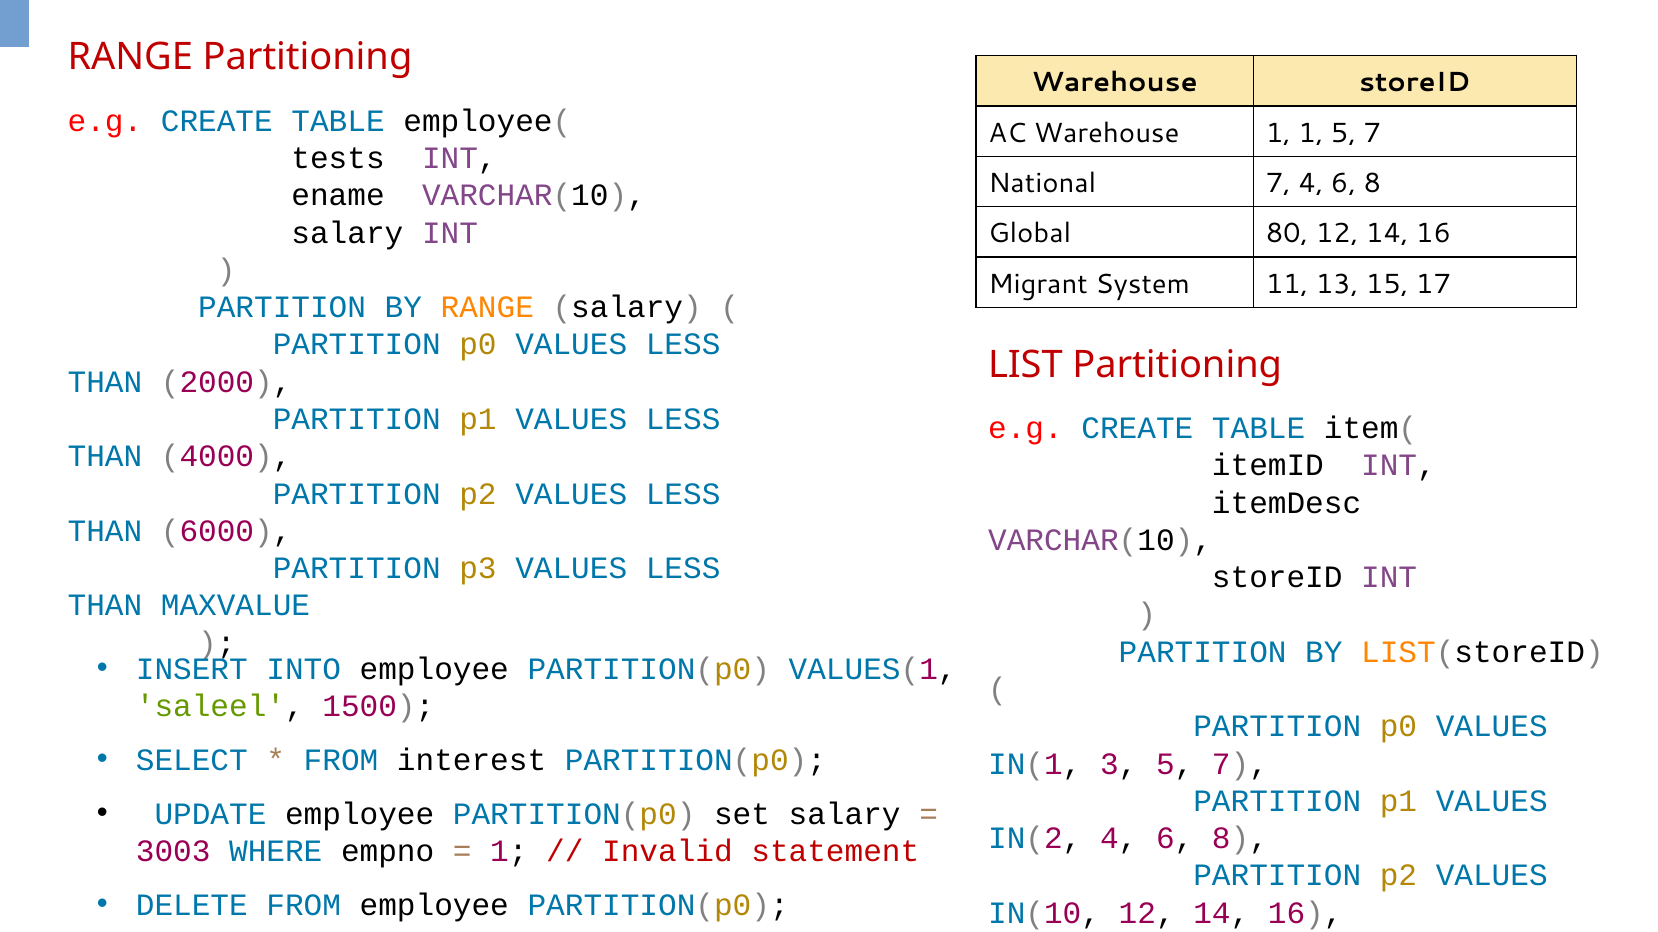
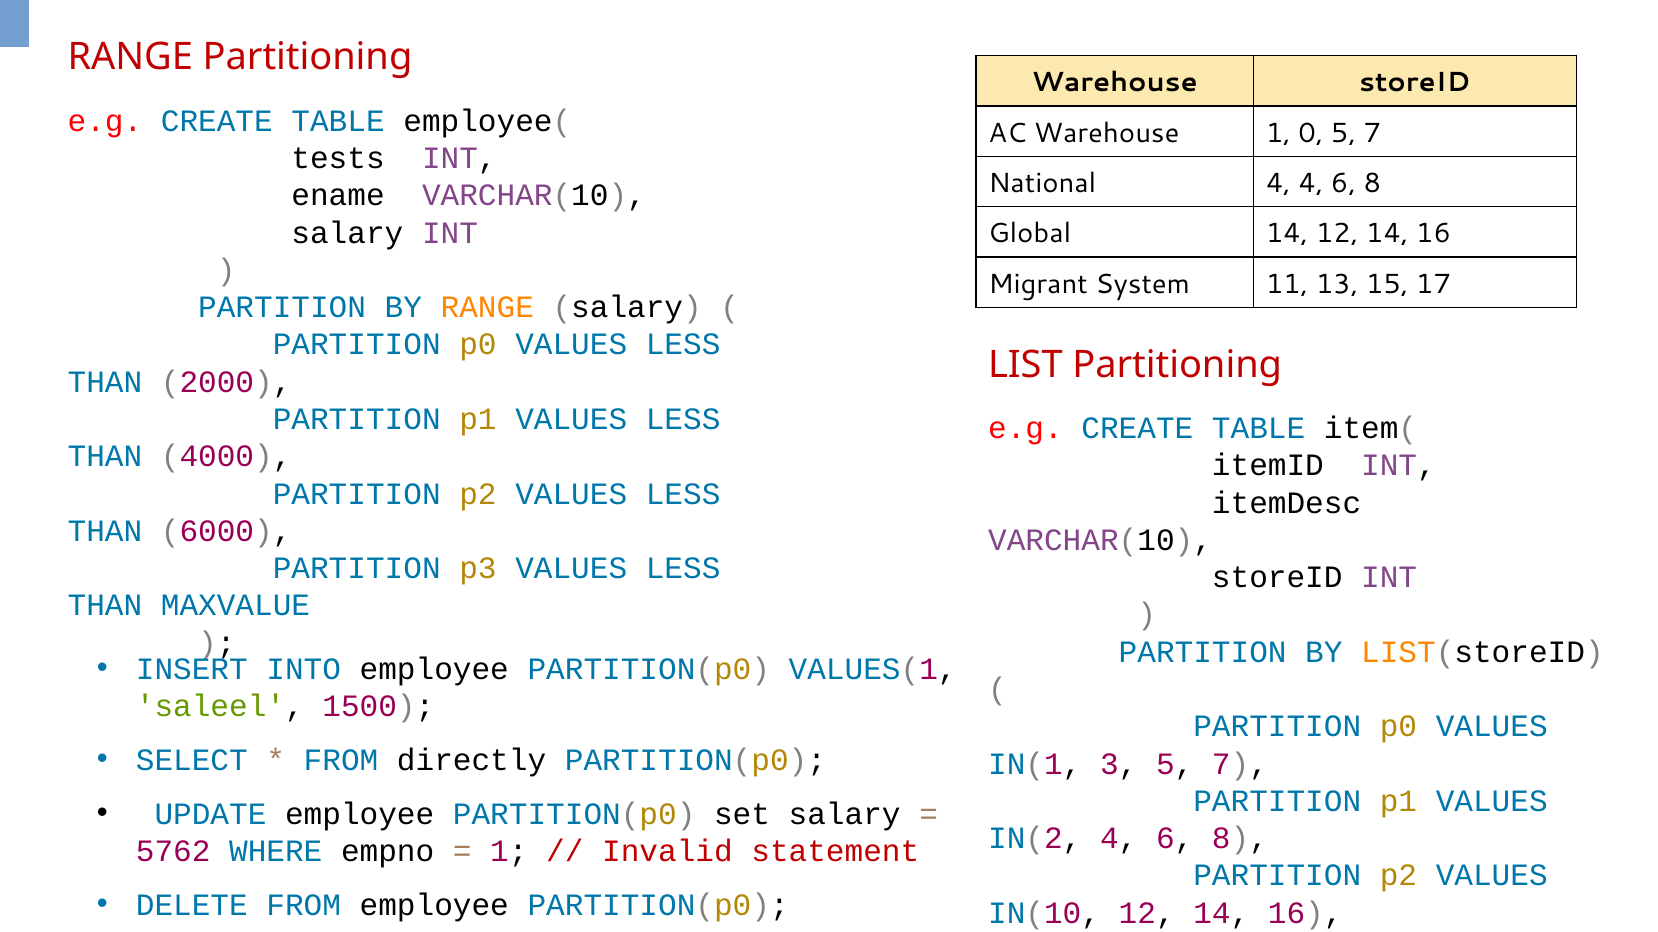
1 1: 1 -> 0
National 7: 7 -> 4
Global 80: 80 -> 14
interest: interest -> directly
3003: 3003 -> 5762
